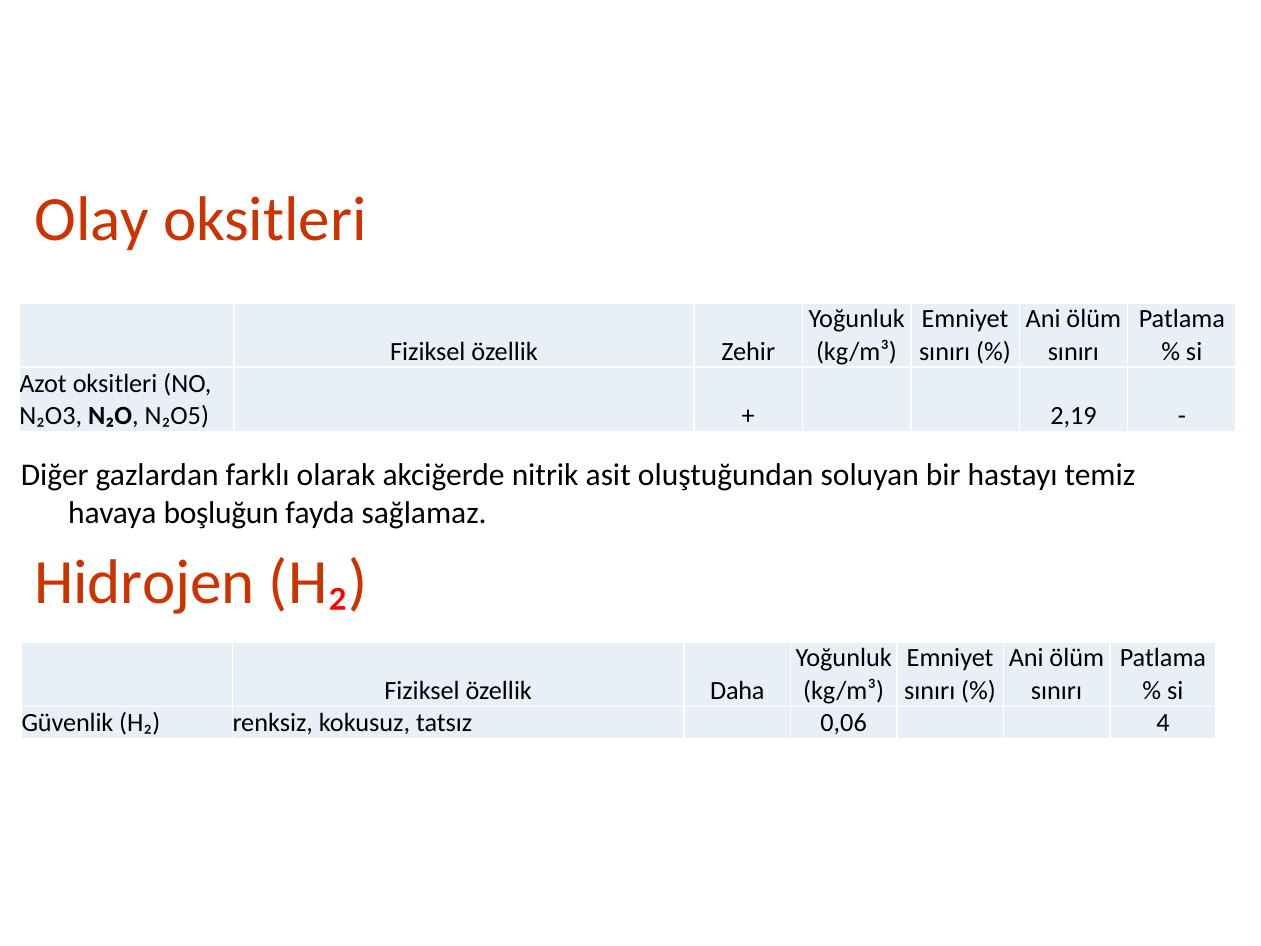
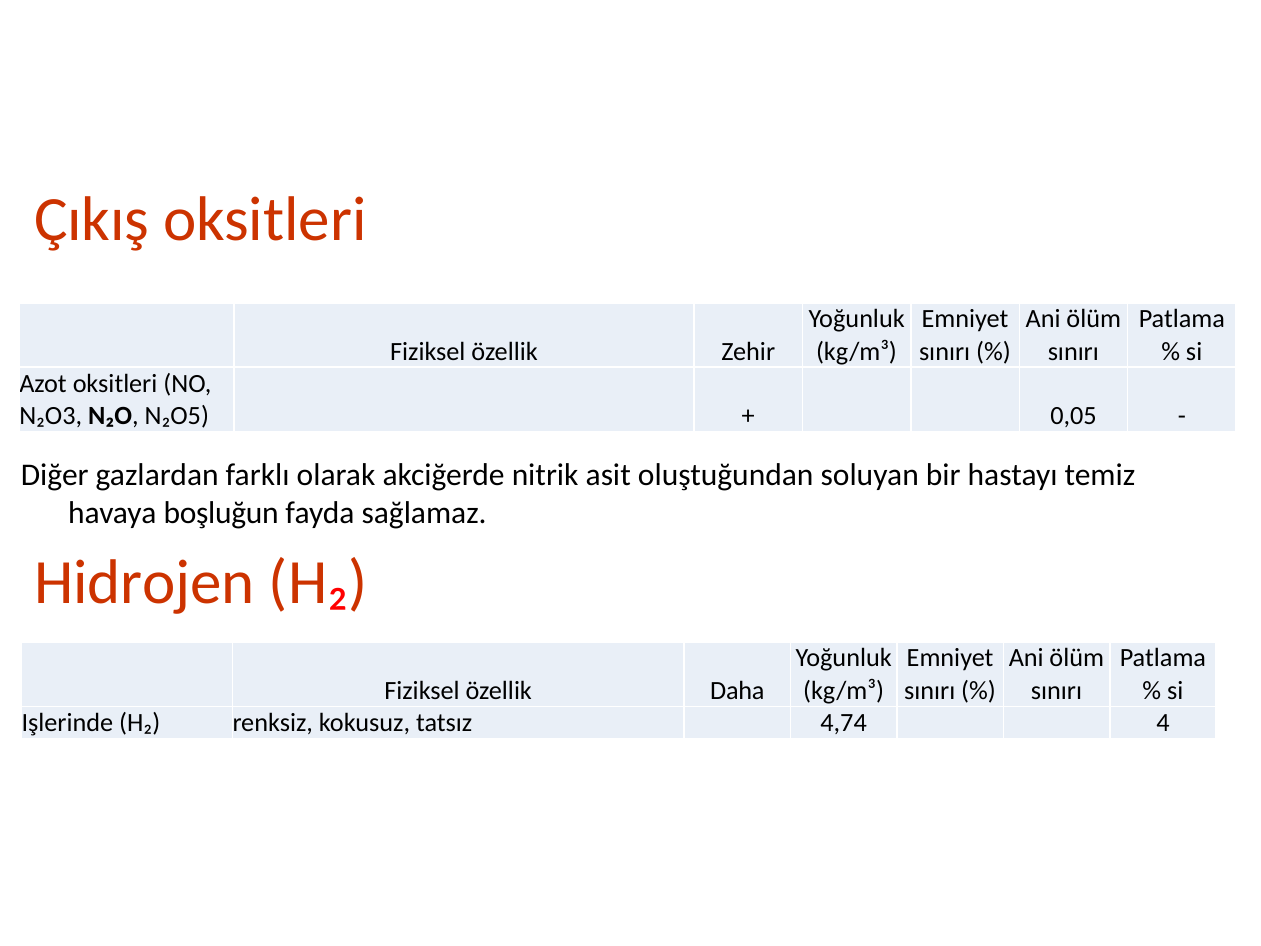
Olay: Olay -> Çıkış
2,19: 2,19 -> 0,05
Güvenlik: Güvenlik -> Işlerinde
0,06: 0,06 -> 4,74
